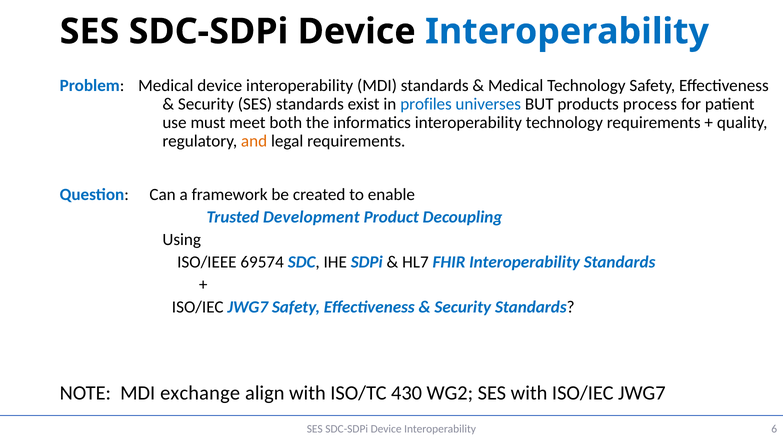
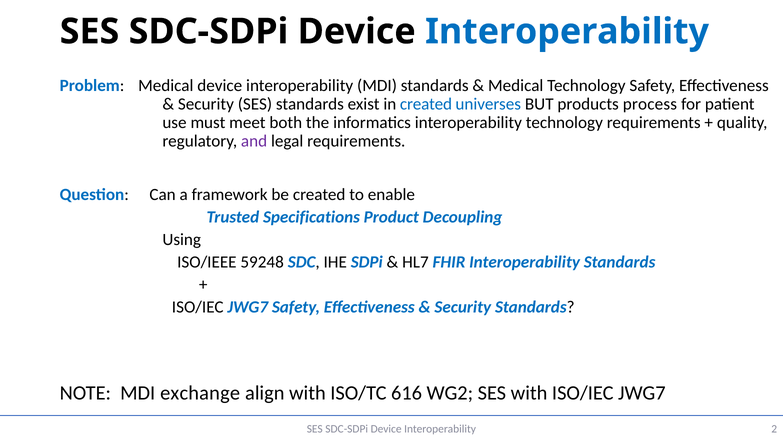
in profiles: profiles -> created
and colour: orange -> purple
Development: Development -> Specifications
69574: 69574 -> 59248
430: 430 -> 616
6: 6 -> 2
